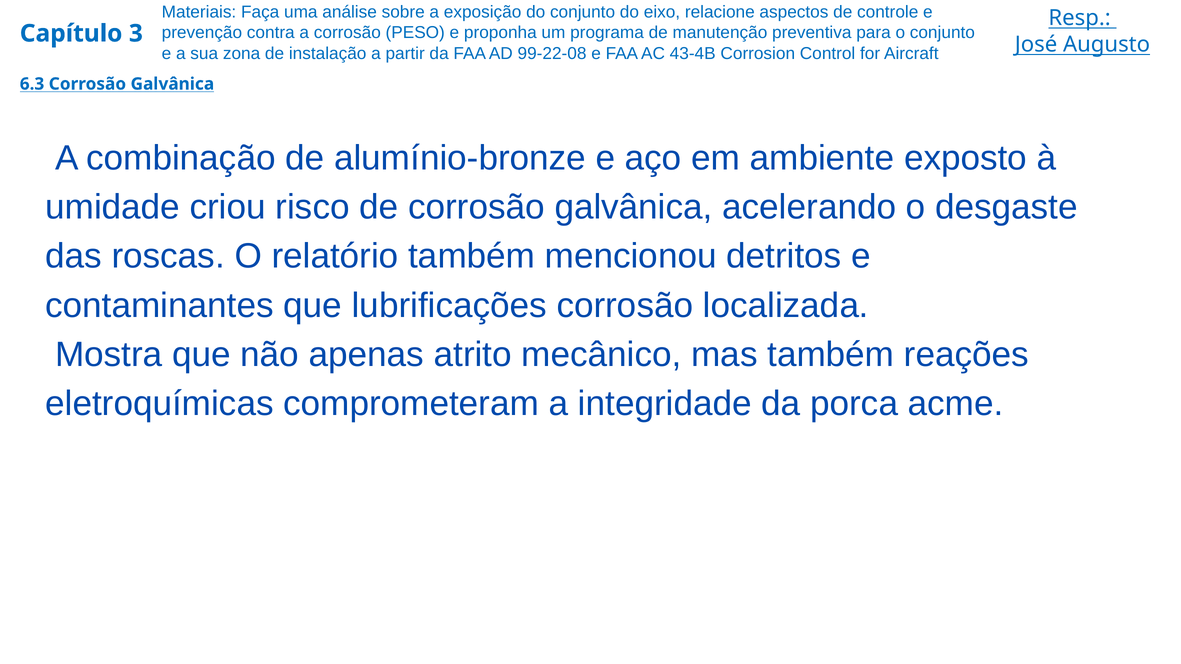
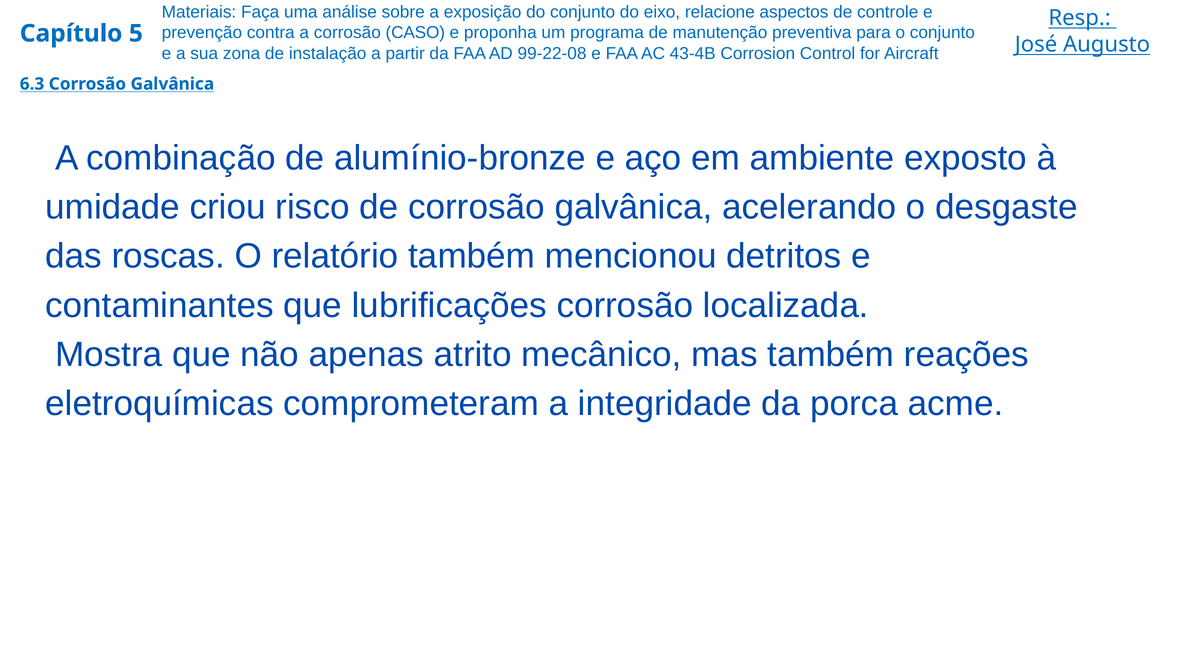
PESO: PESO -> CASO
3: 3 -> 5
